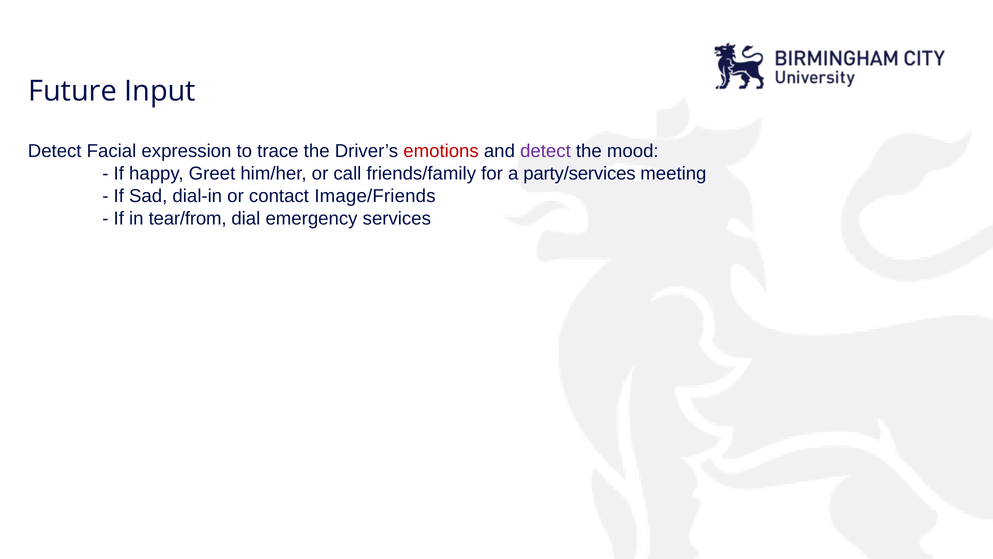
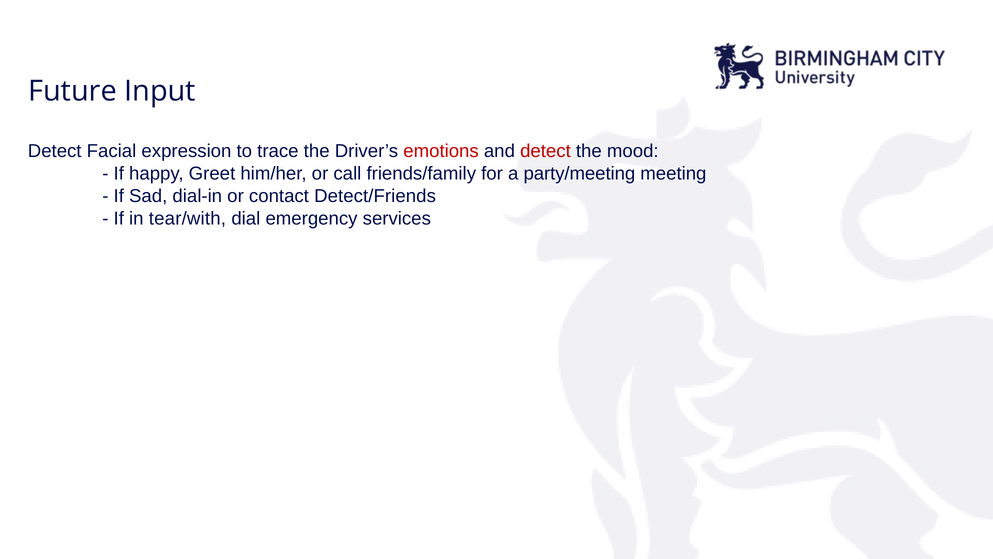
detect at (545, 151) colour: purple -> red
party/services: party/services -> party/meeting
Image/Friends: Image/Friends -> Detect/Friends
tear/from: tear/from -> tear/with
